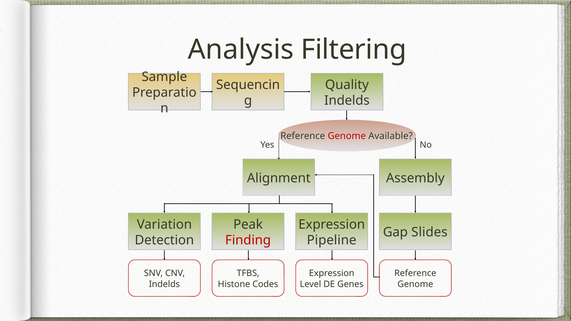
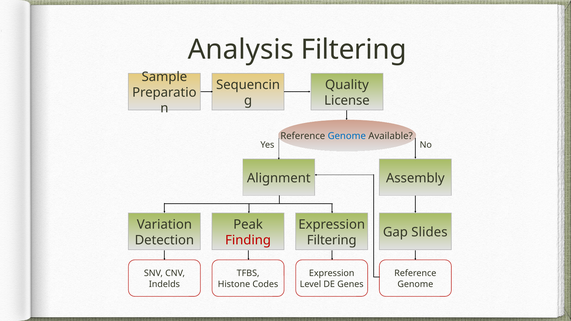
Indelds at (347, 100): Indelds -> License
Genome at (347, 136) colour: red -> blue
Pipeline at (332, 240): Pipeline -> Filtering
